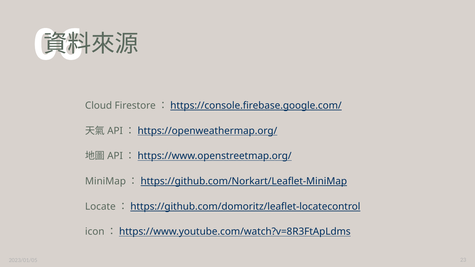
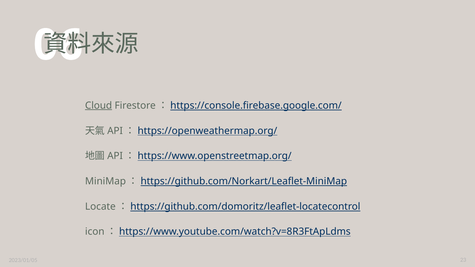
Cloud underline: none -> present
